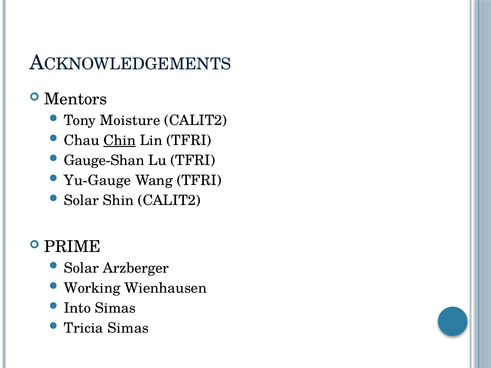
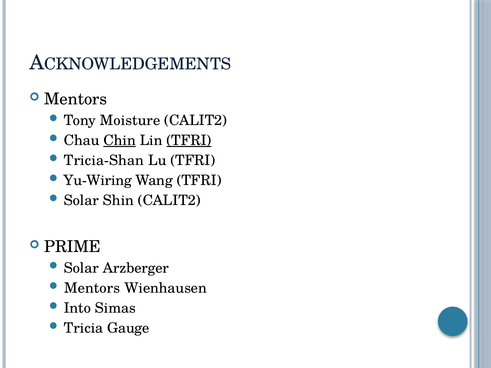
TFRI at (189, 140) underline: none -> present
Gauge-Shan: Gauge-Shan -> Tricia-Shan
Yu-Gauge: Yu-Gauge -> Yu-Wiring
Working at (92, 288): Working -> Mentors
Tricia Simas: Simas -> Gauge
